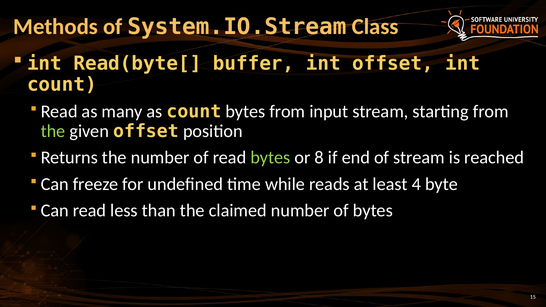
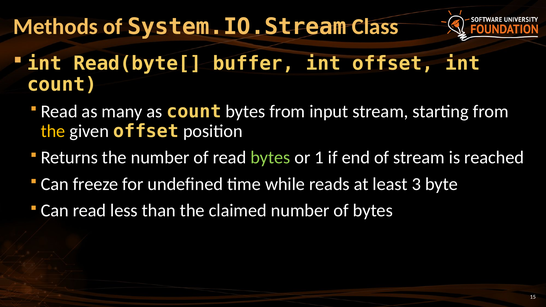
the at (53, 131) colour: light green -> yellow
8: 8 -> 1
4: 4 -> 3
